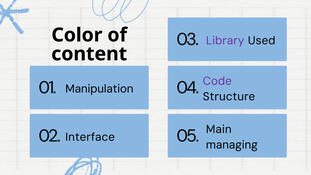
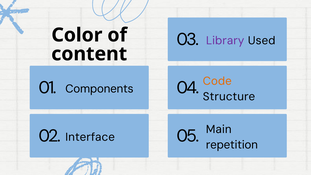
Code colour: purple -> orange
Manipulation: Manipulation -> Components
managing: managing -> repetition
